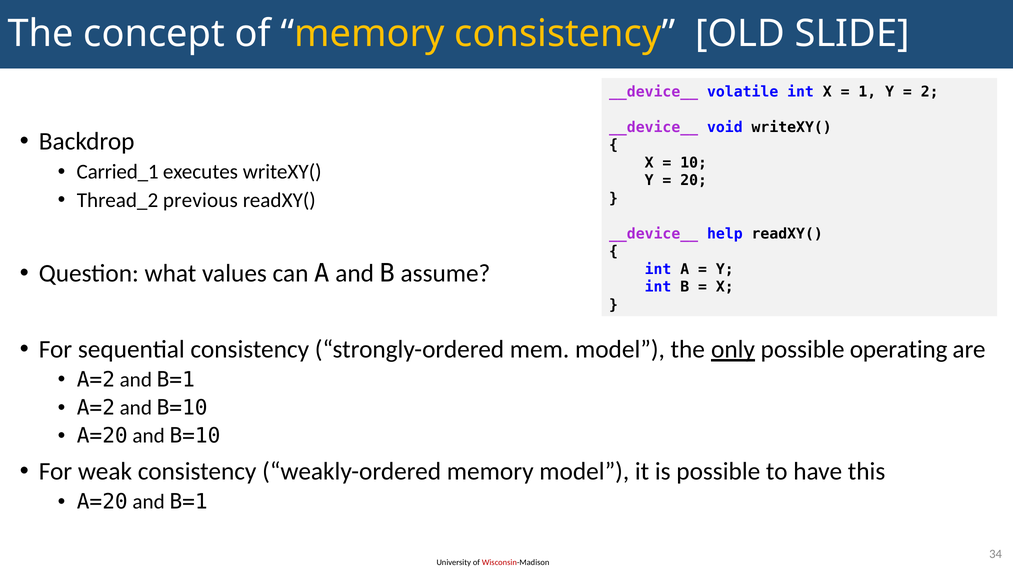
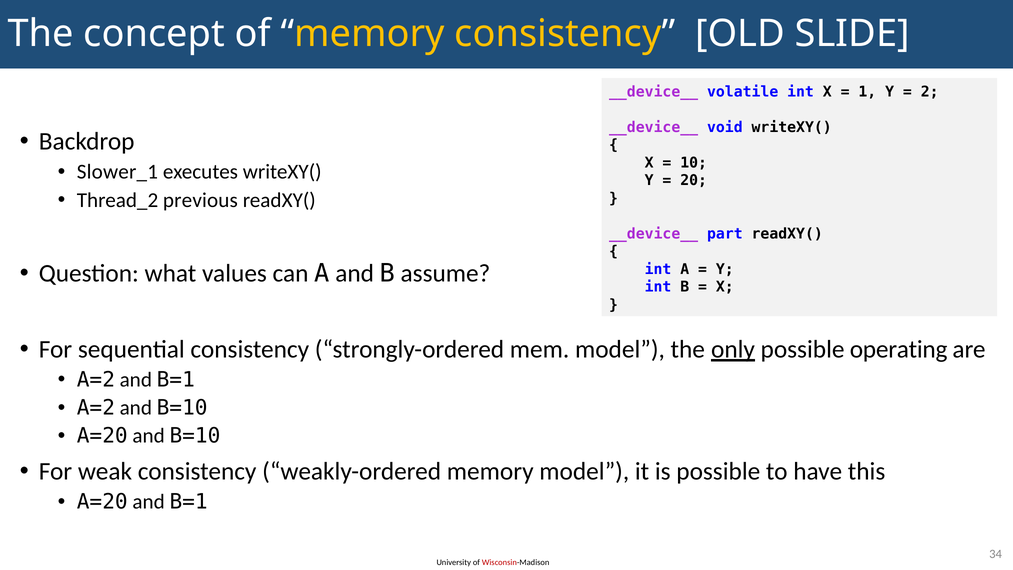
Carried_1: Carried_1 -> Slower_1
help: help -> part
